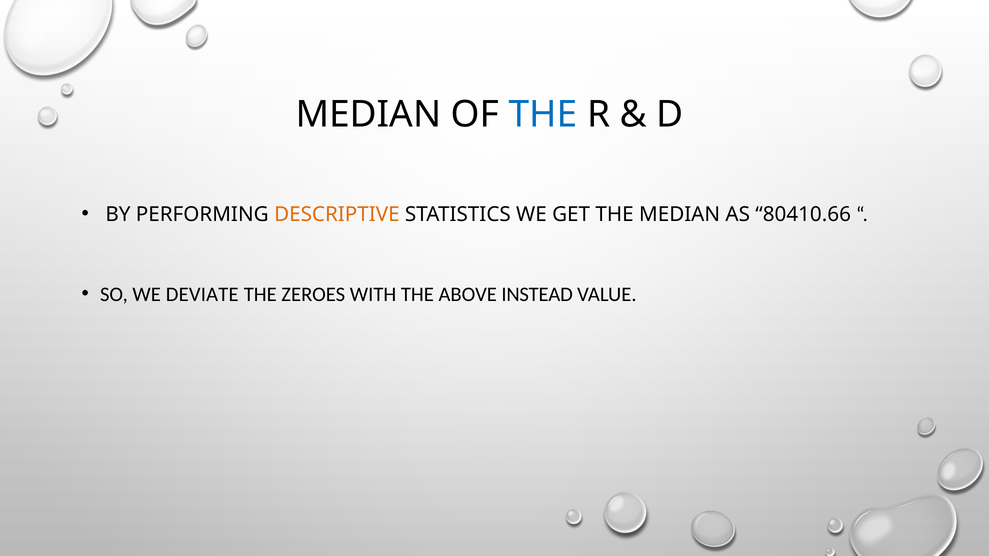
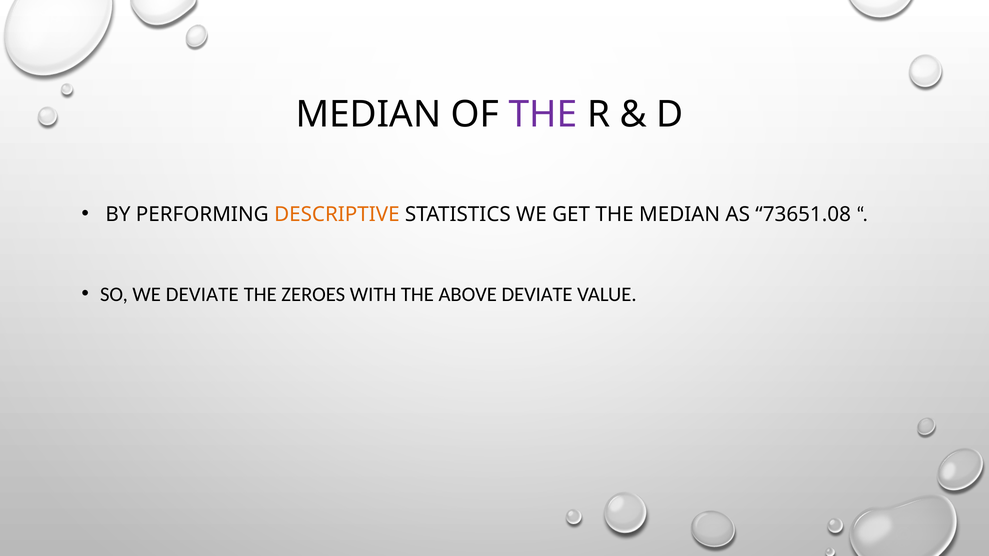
THE at (543, 115) colour: blue -> purple
80410.66: 80410.66 -> 73651.08
ABOVE INSTEAD: INSTEAD -> DEVIATE
